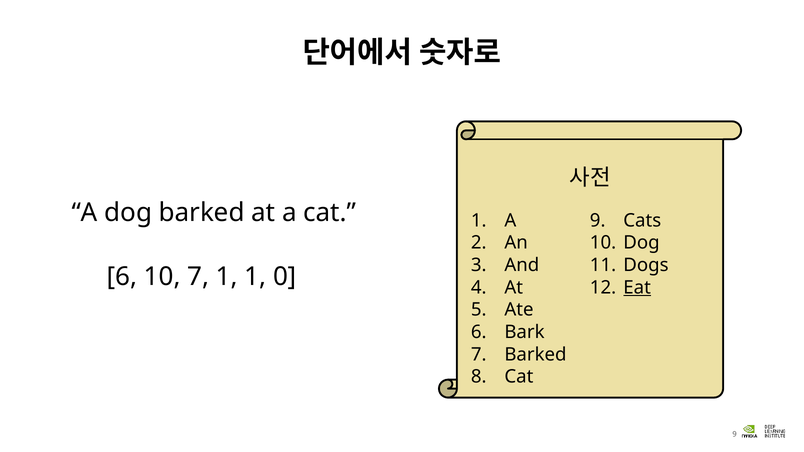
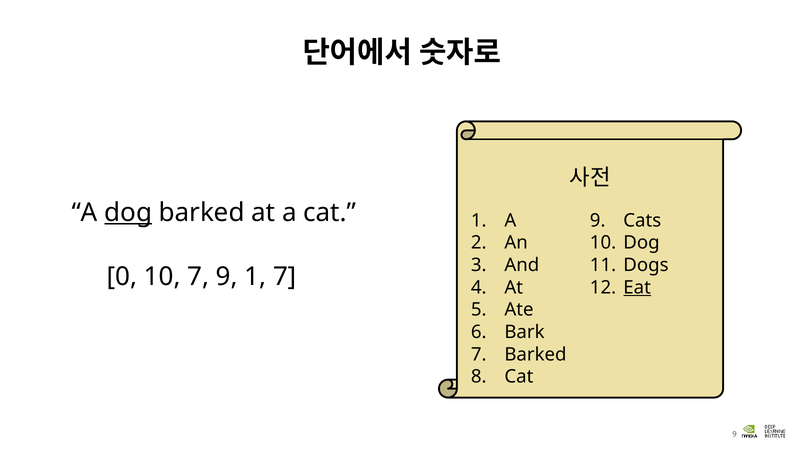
dog at (128, 213) underline: none -> present
6 at (122, 277): 6 -> 0
7 1: 1 -> 9
1 0: 0 -> 7
